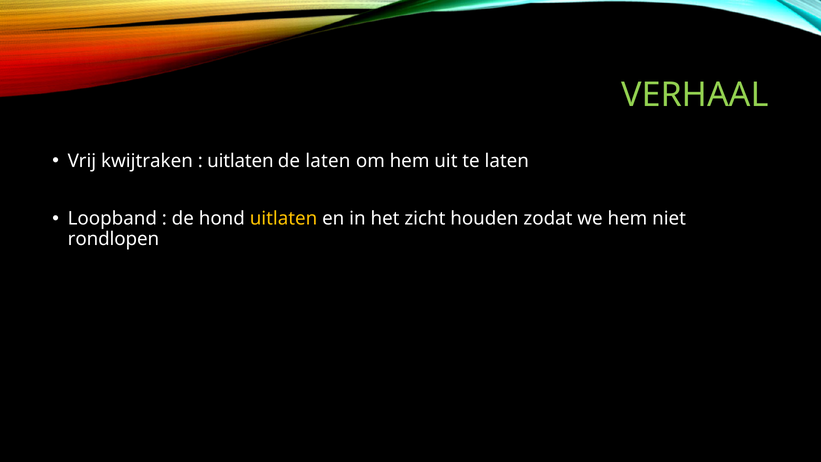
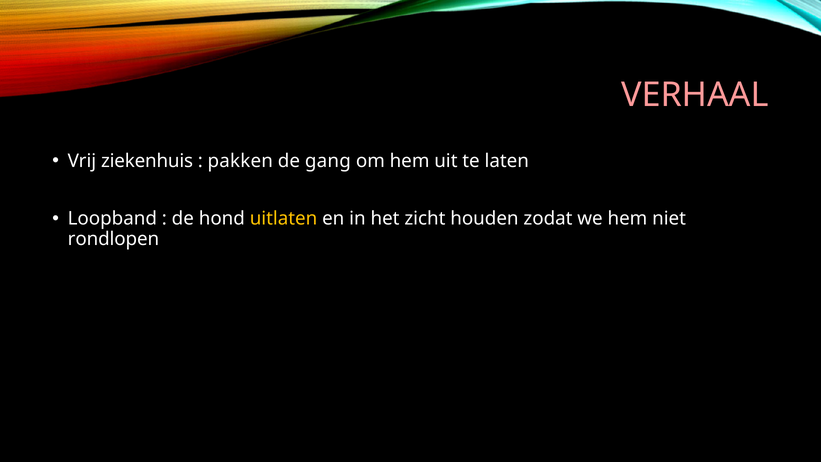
VERHAAL colour: light green -> pink
kwijtraken: kwijtraken -> ziekenhuis
uitlaten at (240, 161): uitlaten -> pakken
de laten: laten -> gang
